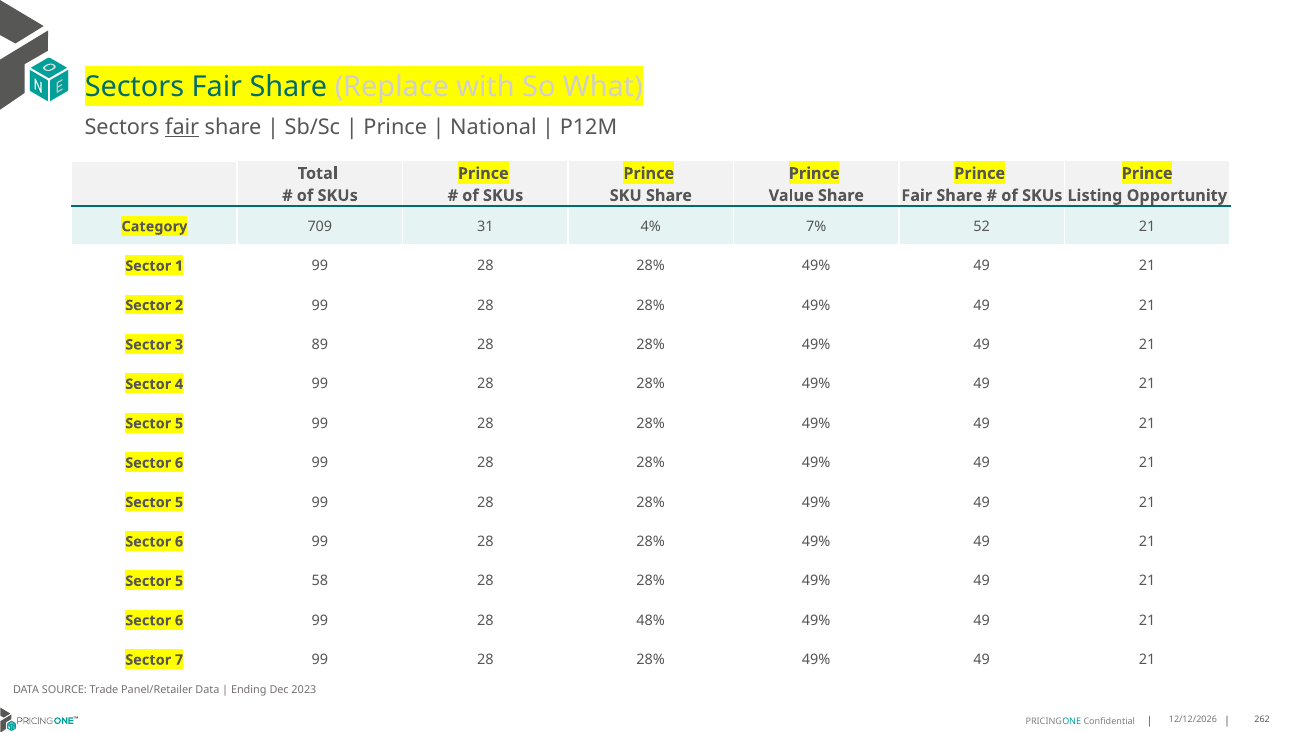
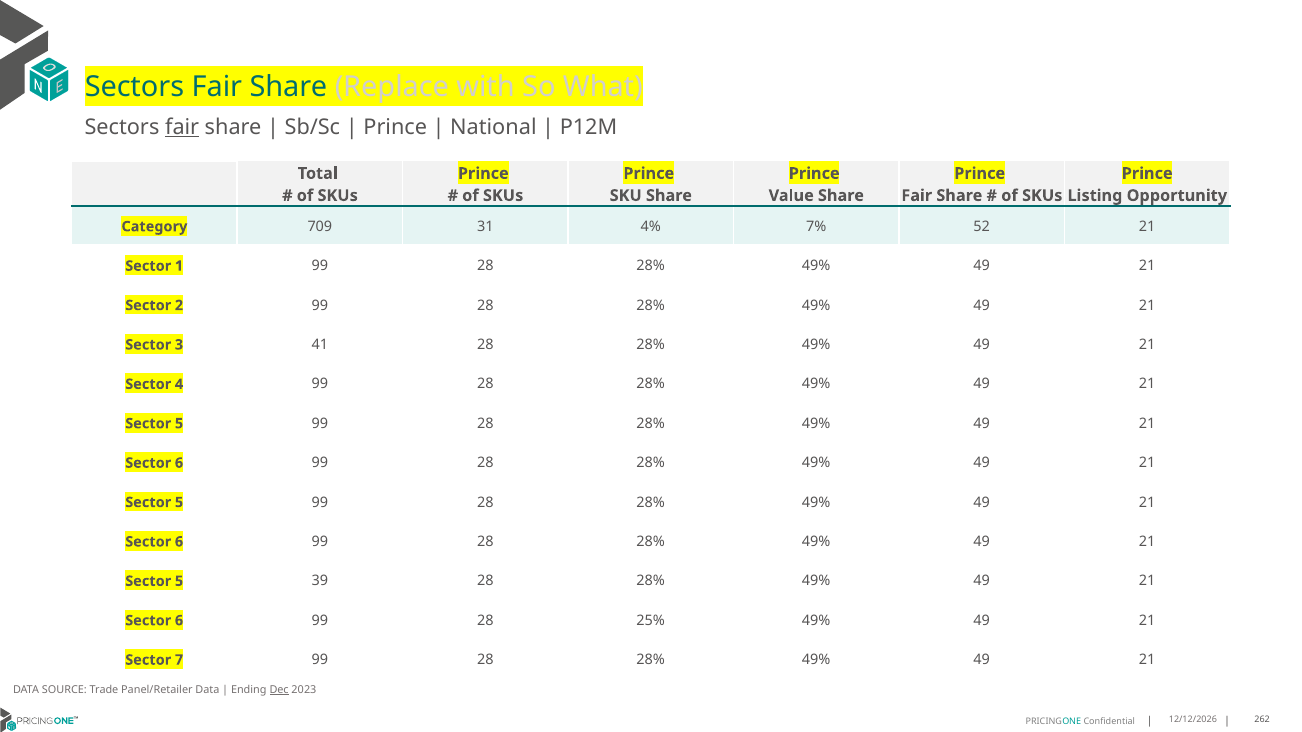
89: 89 -> 41
58: 58 -> 39
48%: 48% -> 25%
Dec underline: none -> present
